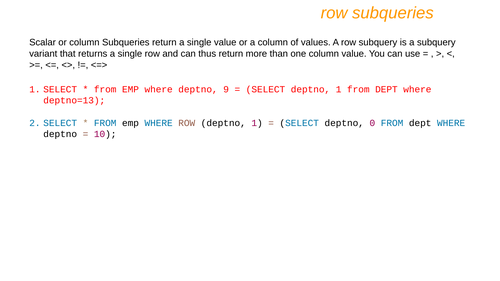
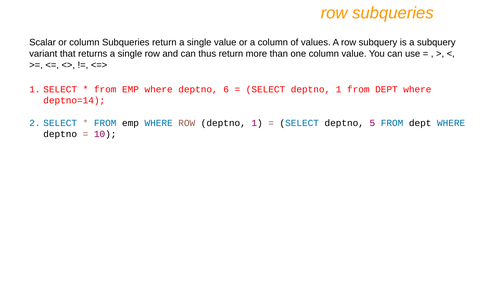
9: 9 -> 6
deptno=13: deptno=13 -> deptno=14
0: 0 -> 5
